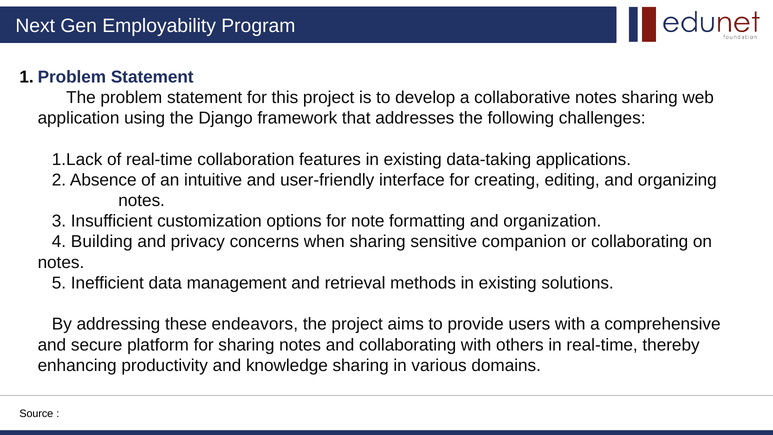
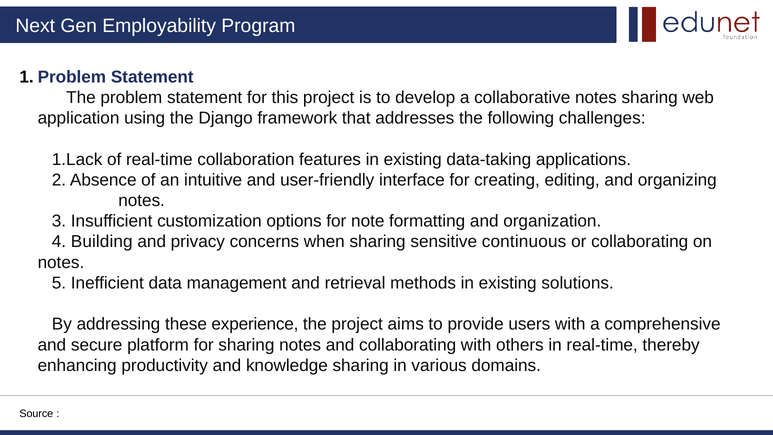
companion: companion -> continuous
endeavors: endeavors -> experience
